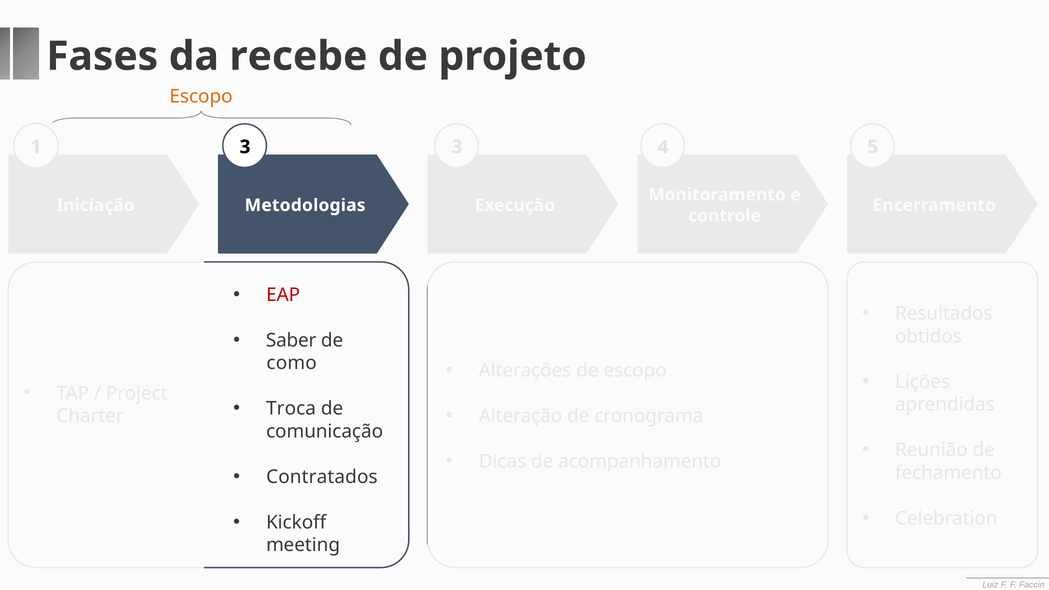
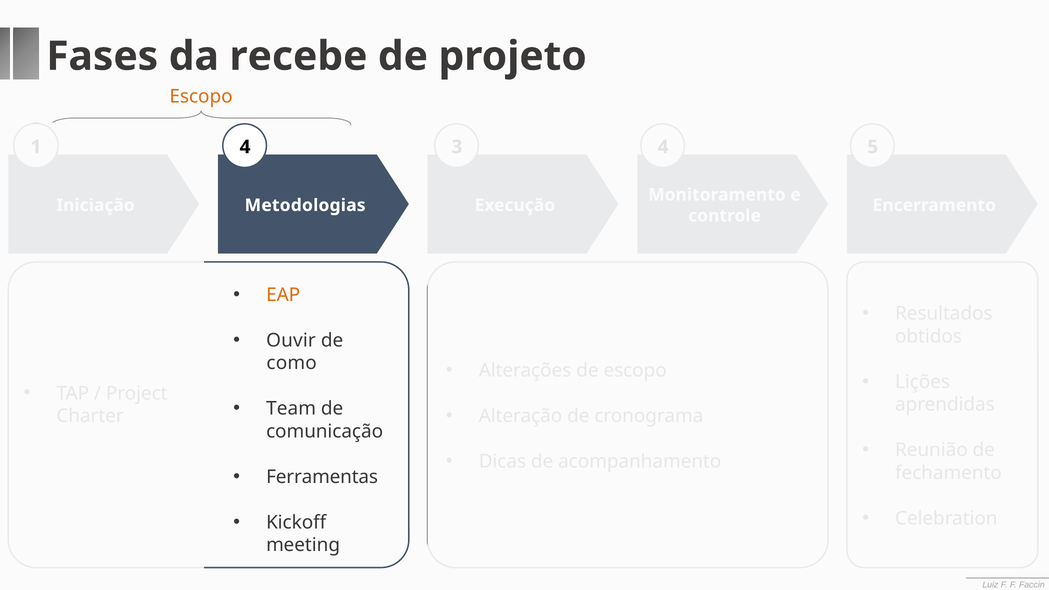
3 at (245, 147): 3 -> 4
EAP colour: red -> orange
Saber: Saber -> Ouvir
Troca: Troca -> Team
Contratados: Contratados -> Ferramentas
